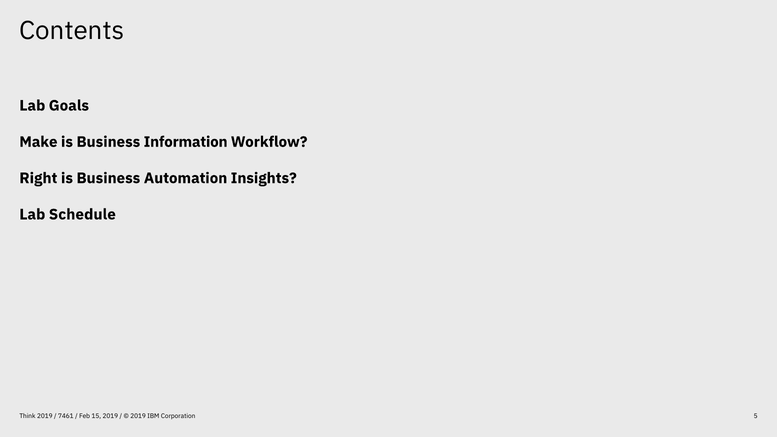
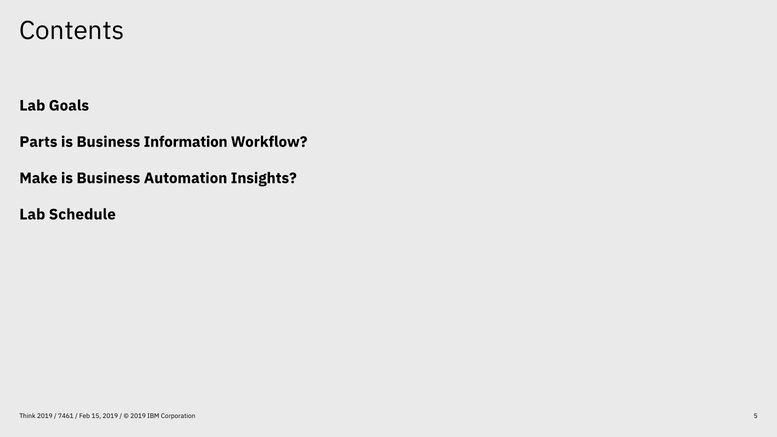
Make: Make -> Parts
Right: Right -> Make
